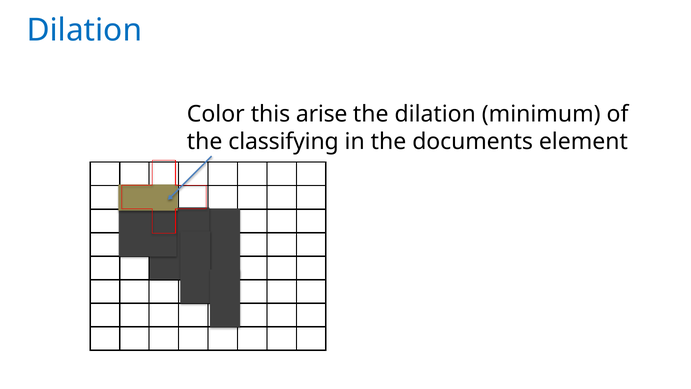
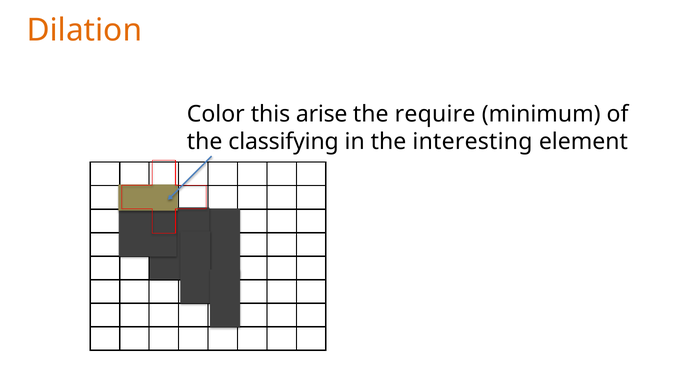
Dilation at (84, 30) colour: blue -> orange
the dilation: dilation -> require
documents: documents -> interesting
